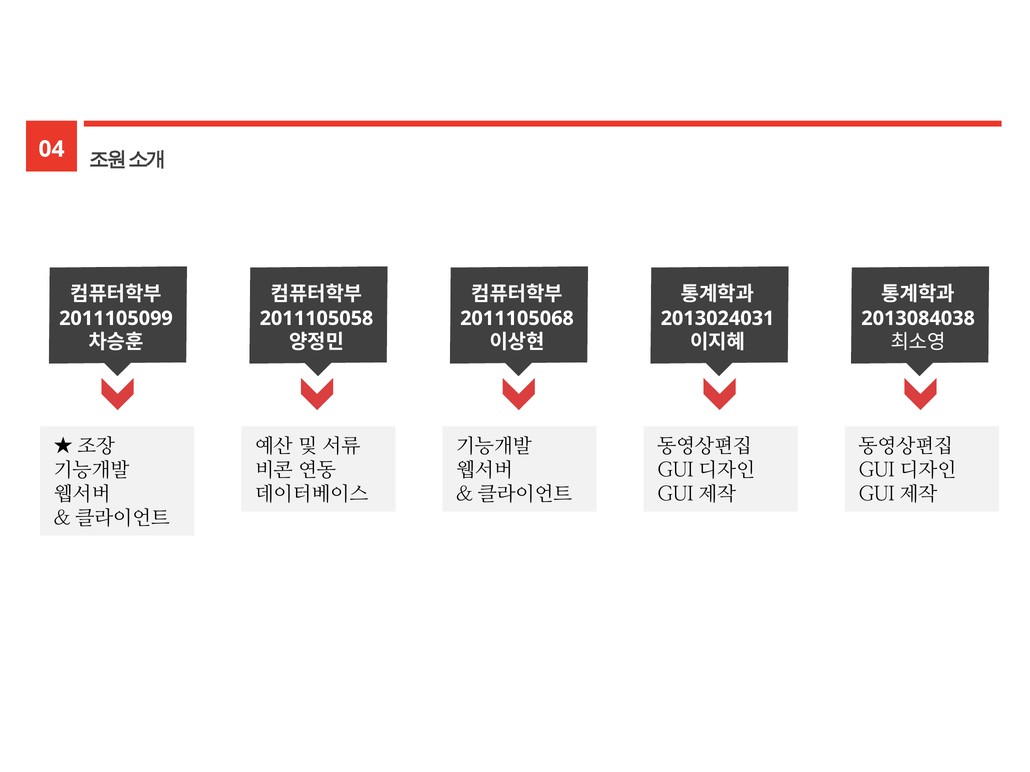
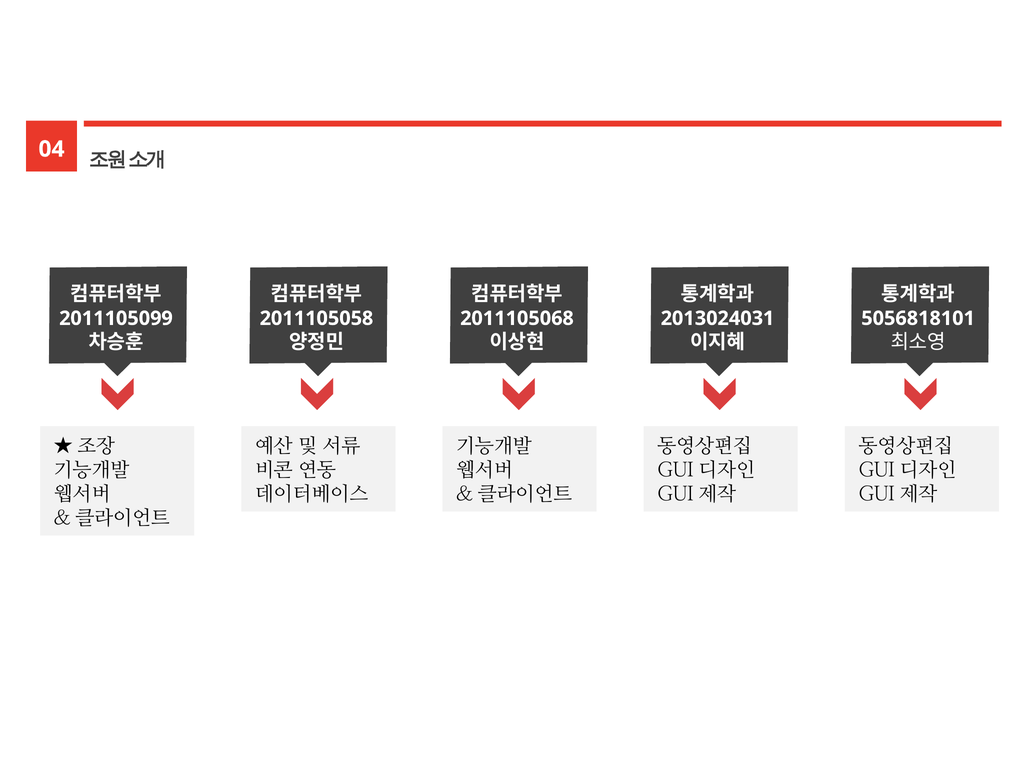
2013084038: 2013084038 -> 5056818101
